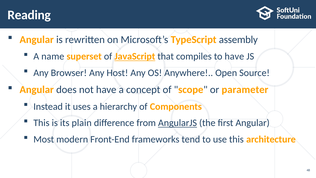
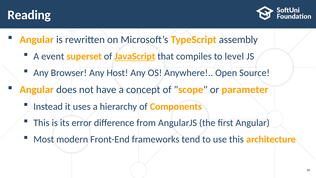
name: name -> event
to have: have -> level
plain: plain -> error
AngularJS underline: present -> none
